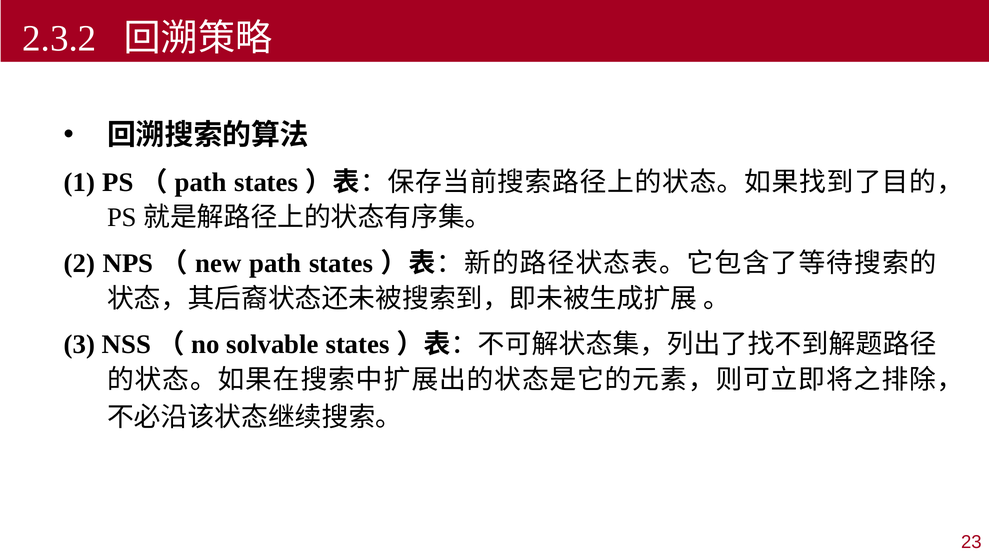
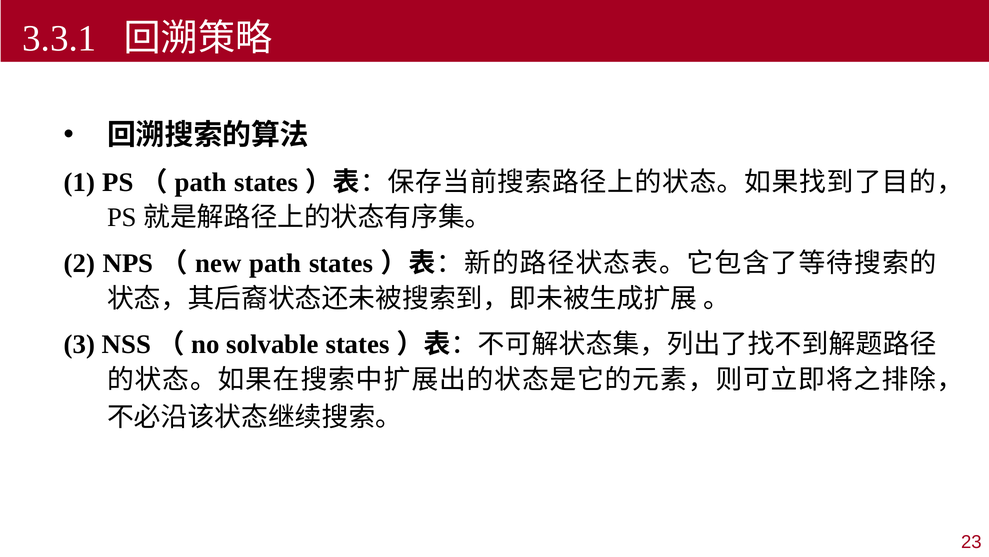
2.3.2: 2.3.2 -> 3.3.1
